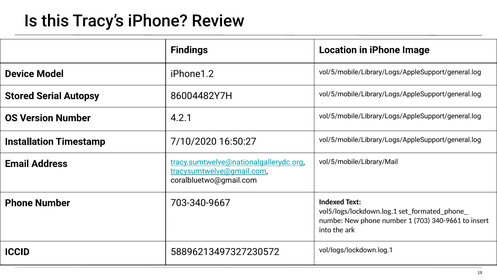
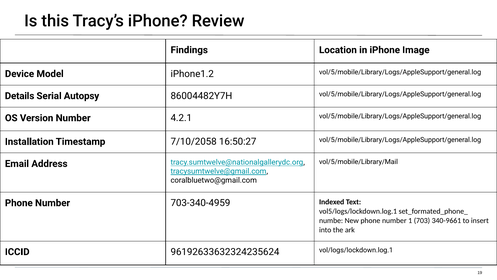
Stored: Stored -> Details
7/10/2020: 7/10/2020 -> 7/10/2058
703-340-9667: 703-340-9667 -> 703-340-4959
58896213497327230572: 58896213497327230572 -> 96192633632324235624
